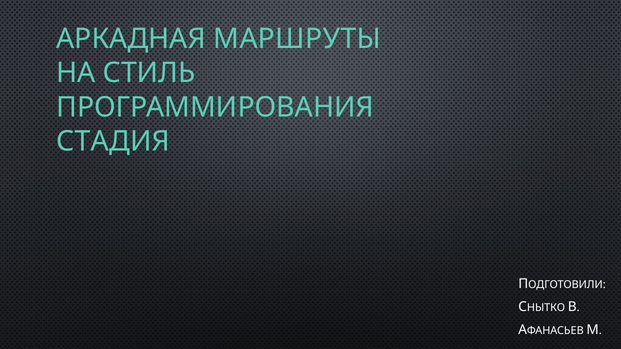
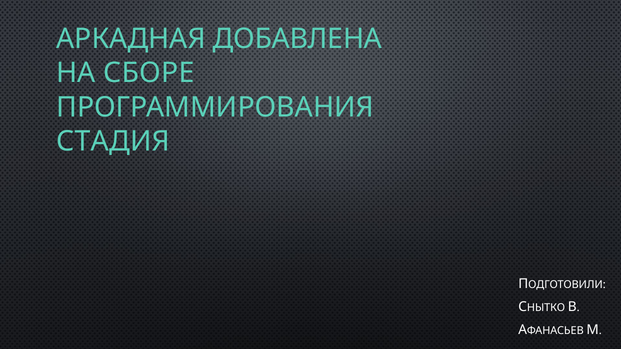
МАРШРУТЫ: МАРШРУТЫ -> ДОБАВЛЕНА
СТИЛЬ: СТИЛЬ -> СБОРЕ
